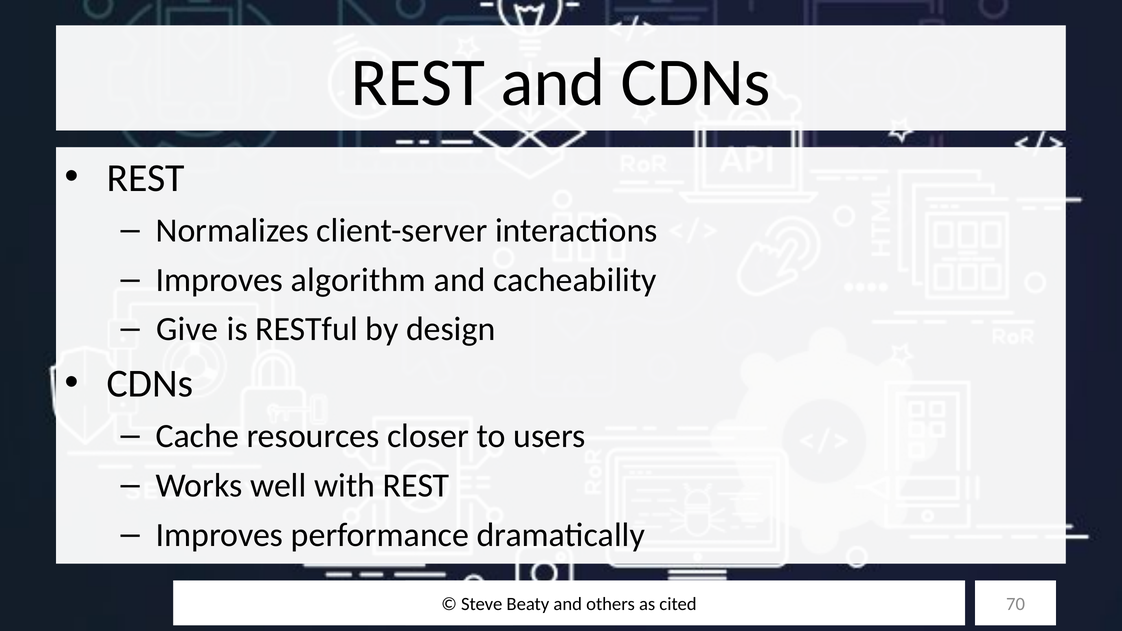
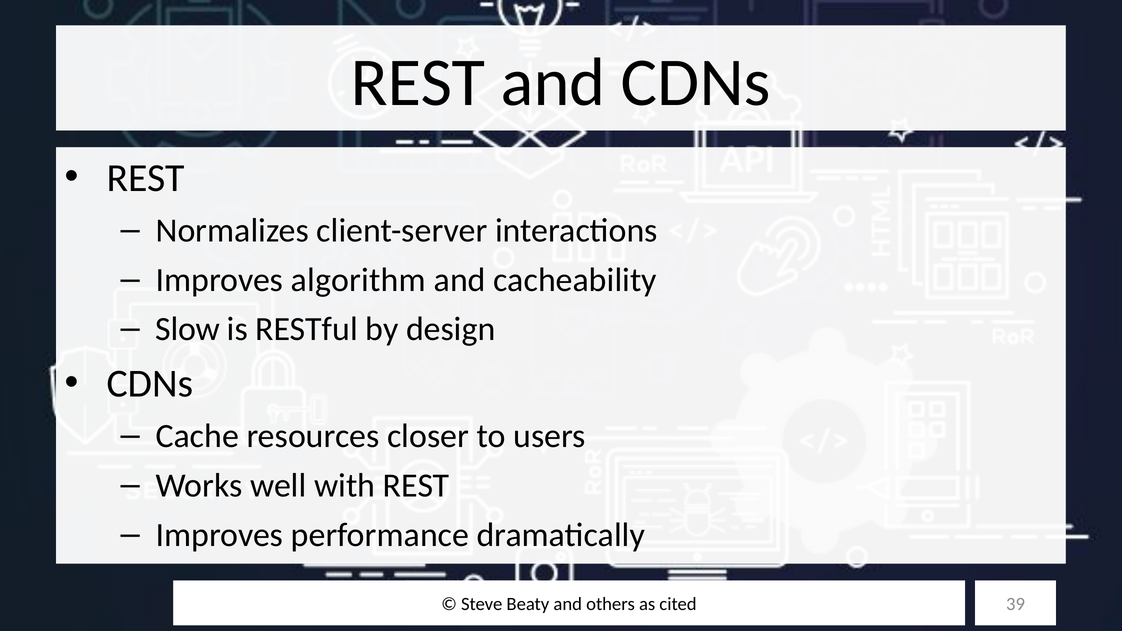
Give: Give -> Slow
70: 70 -> 39
